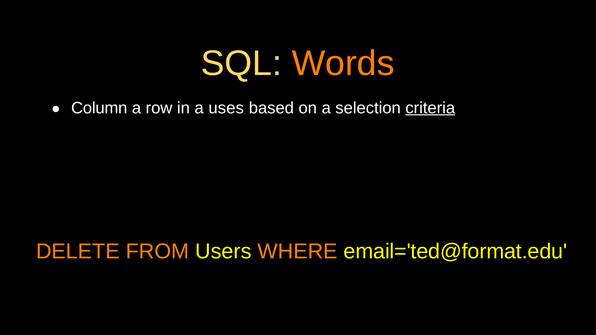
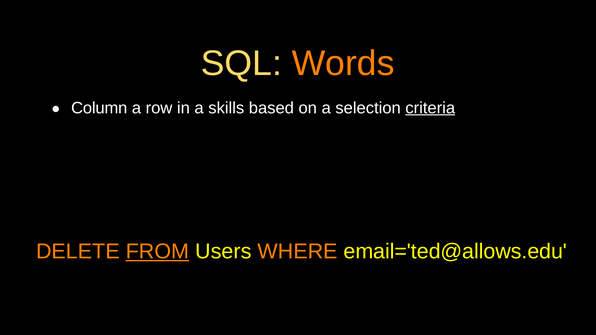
uses: uses -> skills
FROM underline: none -> present
email='ted@format.edu: email='ted@format.edu -> email='ted@allows.edu
